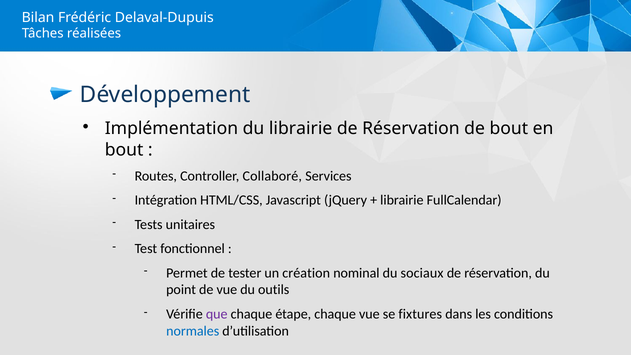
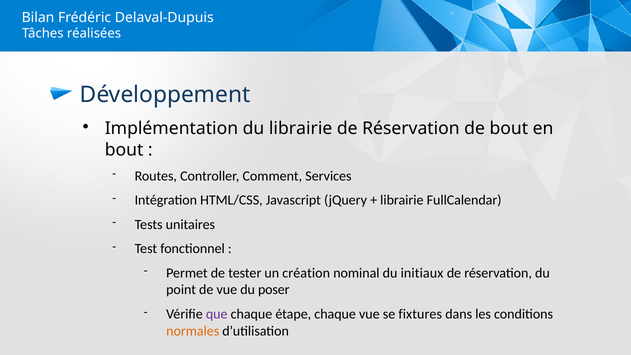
Collaboré: Collaboré -> Comment
sociaux: sociaux -> initiaux
outils: outils -> poser
normales colour: blue -> orange
